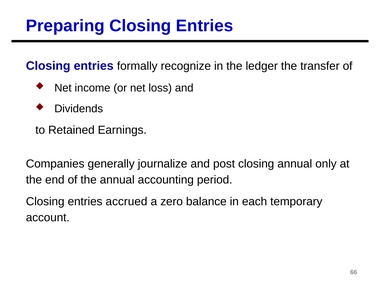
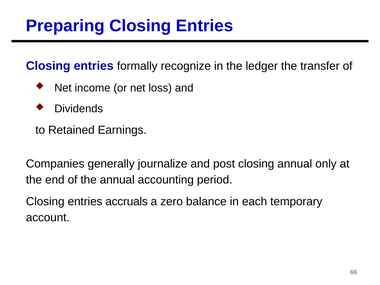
accrued: accrued -> accruals
